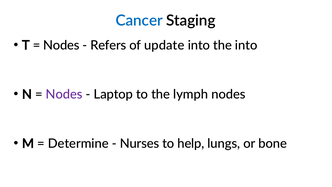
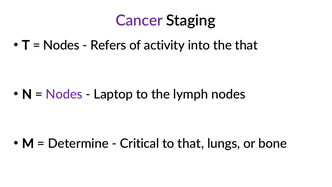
Cancer colour: blue -> purple
update: update -> activity
the into: into -> that
Nurses: Nurses -> Critical
to help: help -> that
